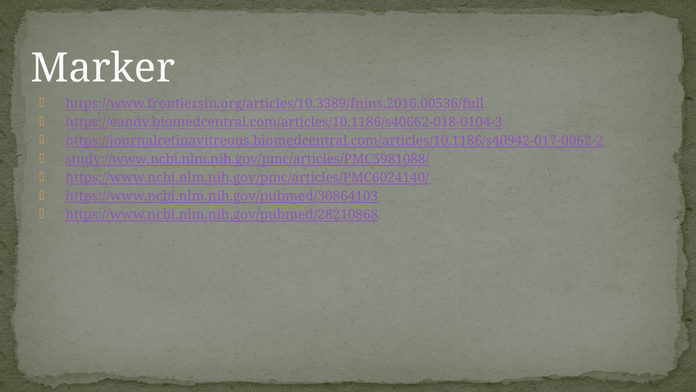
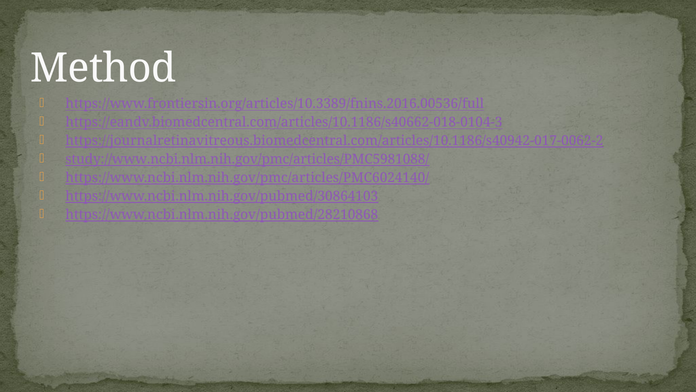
Marker: Marker -> Method
